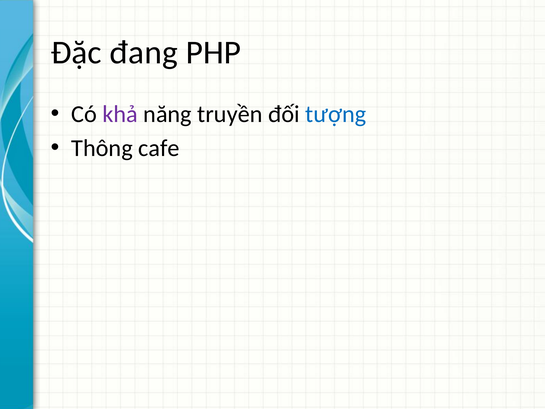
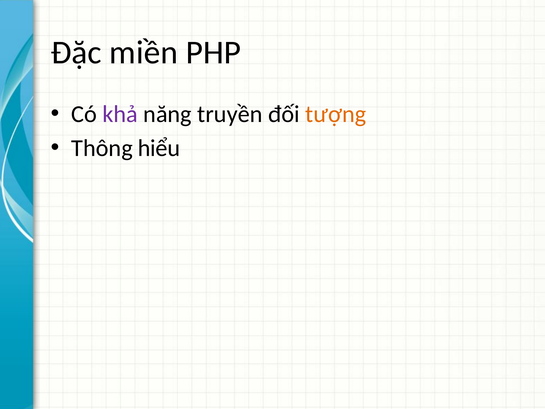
đang: đang -> miền
tượng colour: blue -> orange
cafe: cafe -> hiểu
